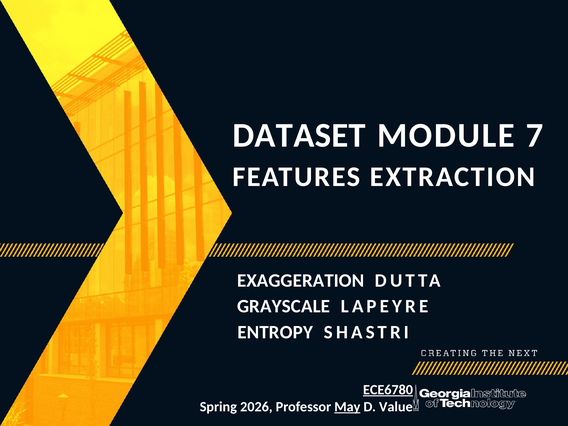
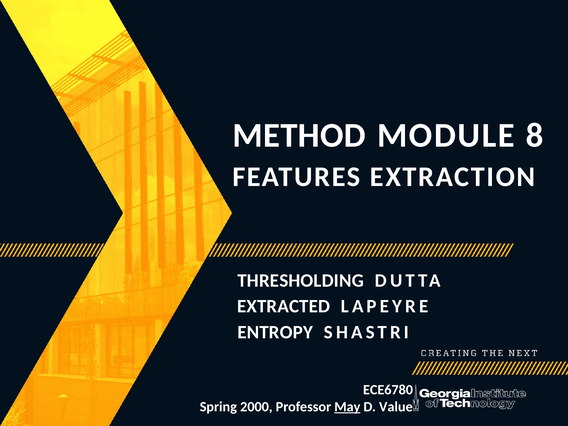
DATASET: DATASET -> METHOD
7: 7 -> 8
EXAGGERATION: EXAGGERATION -> THRESHOLDING
GRAYSCALE: GRAYSCALE -> EXTRACTED
ECE6780 underline: present -> none
2026: 2026 -> 2000
